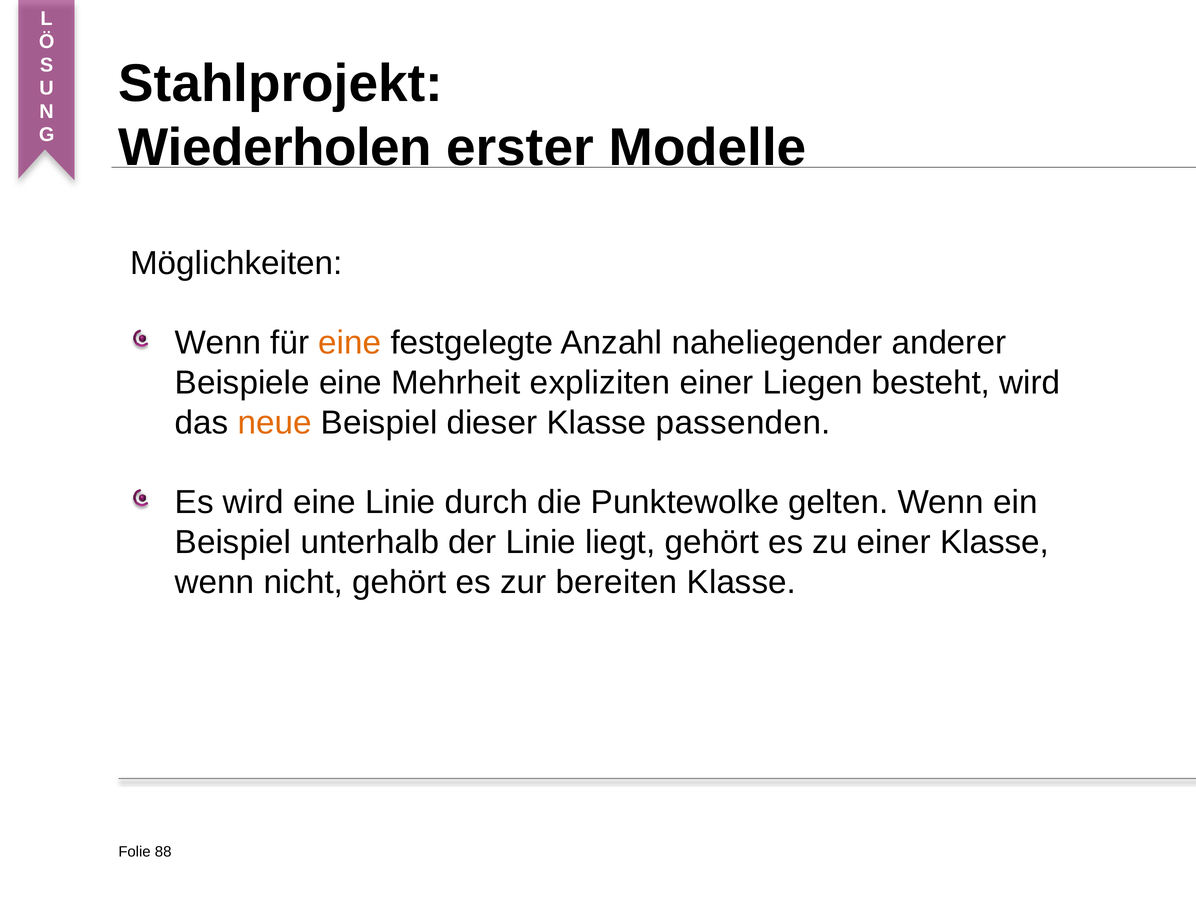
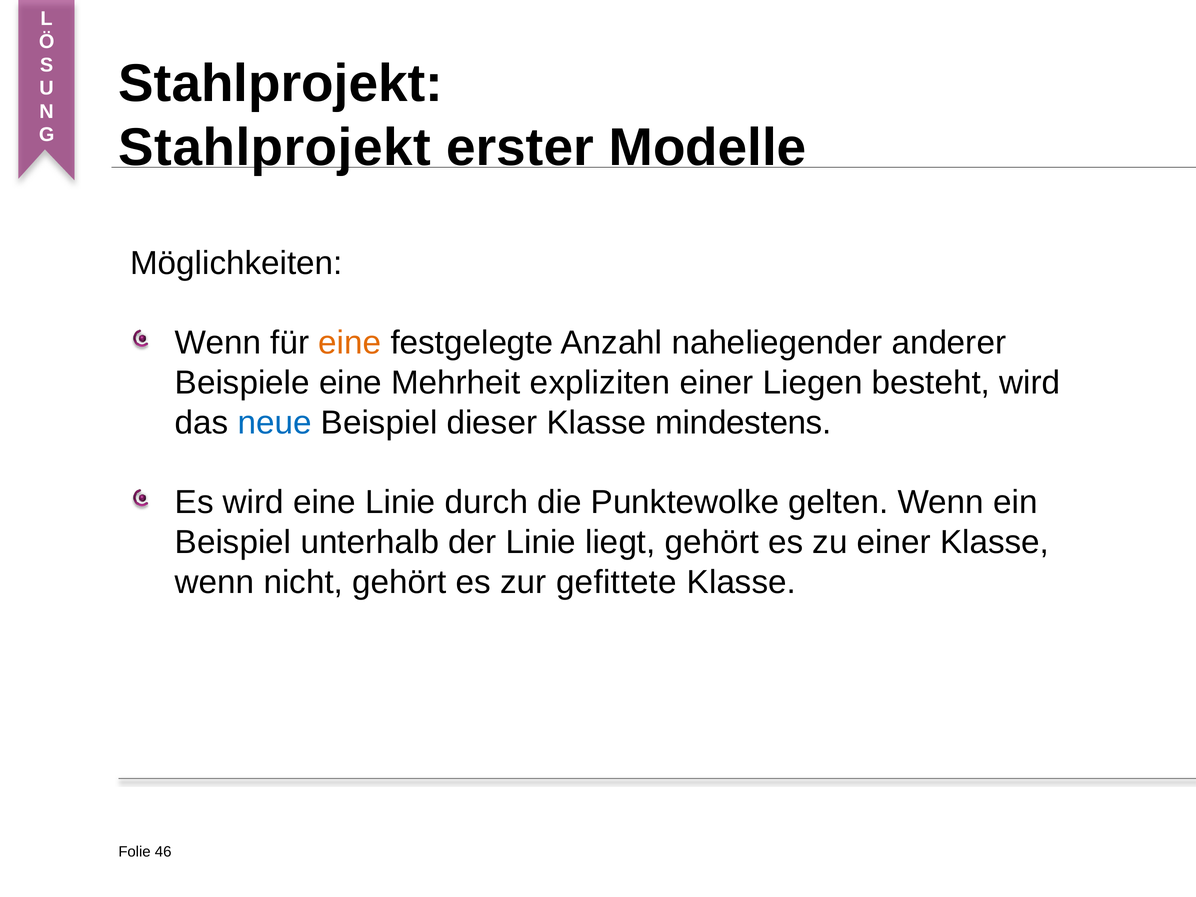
Wiederholen at (275, 148): Wiederholen -> Stahlprojekt
neue colour: orange -> blue
passenden: passenden -> mindestens
bereiten: bereiten -> gefittete
88: 88 -> 46
